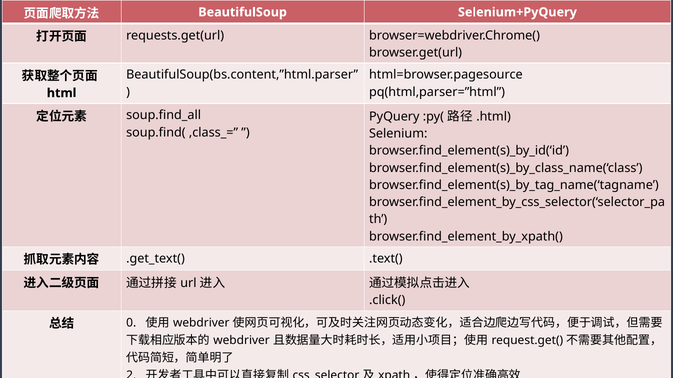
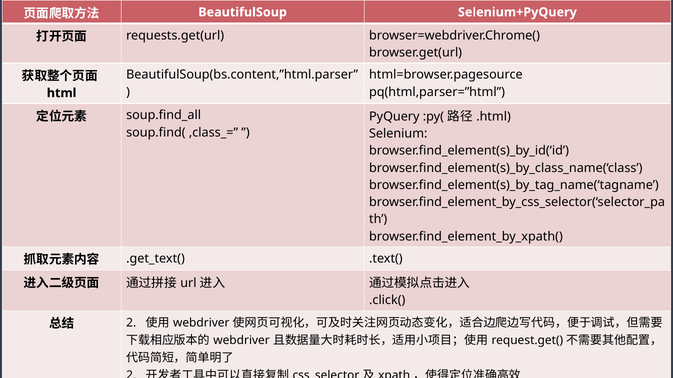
0 at (131, 324): 0 -> 2
